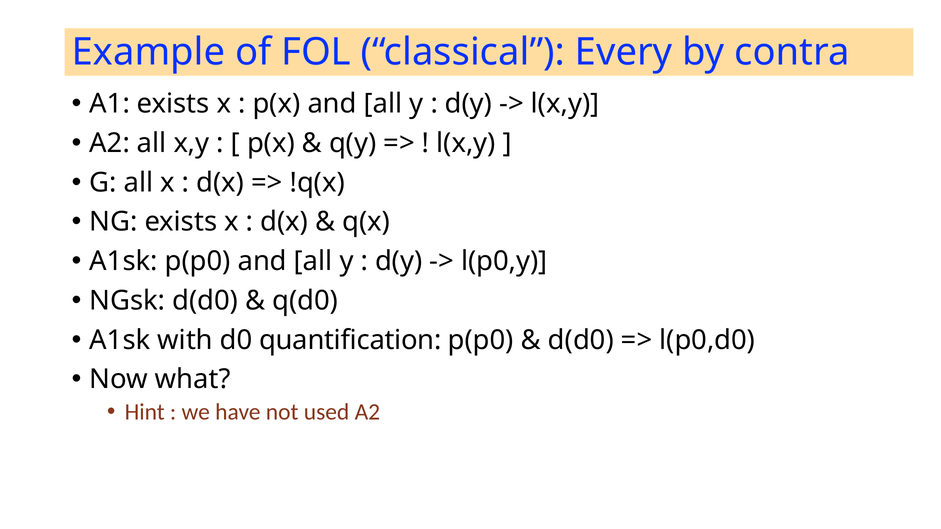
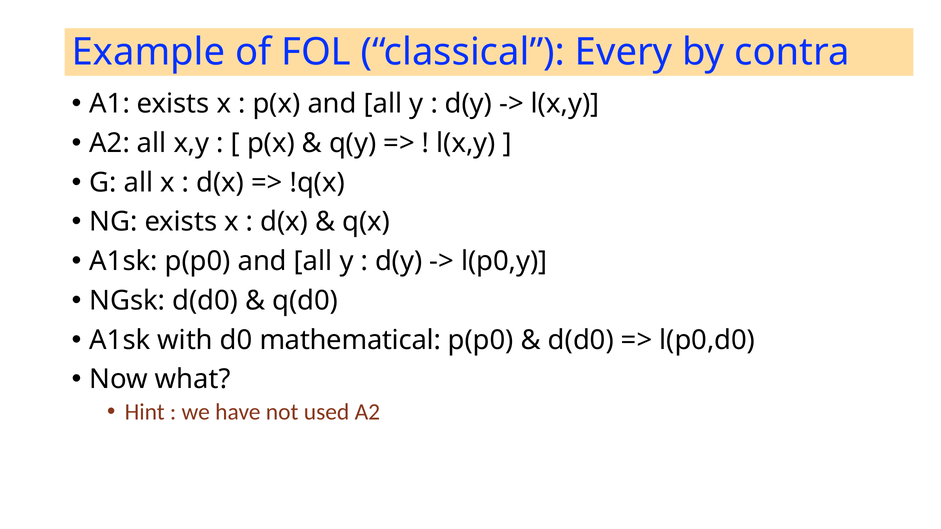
quantification: quantification -> mathematical
